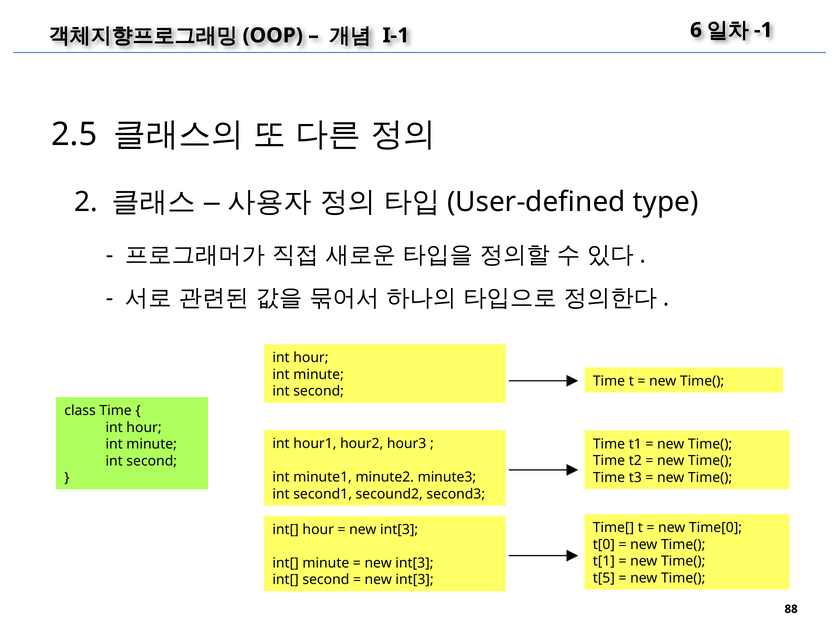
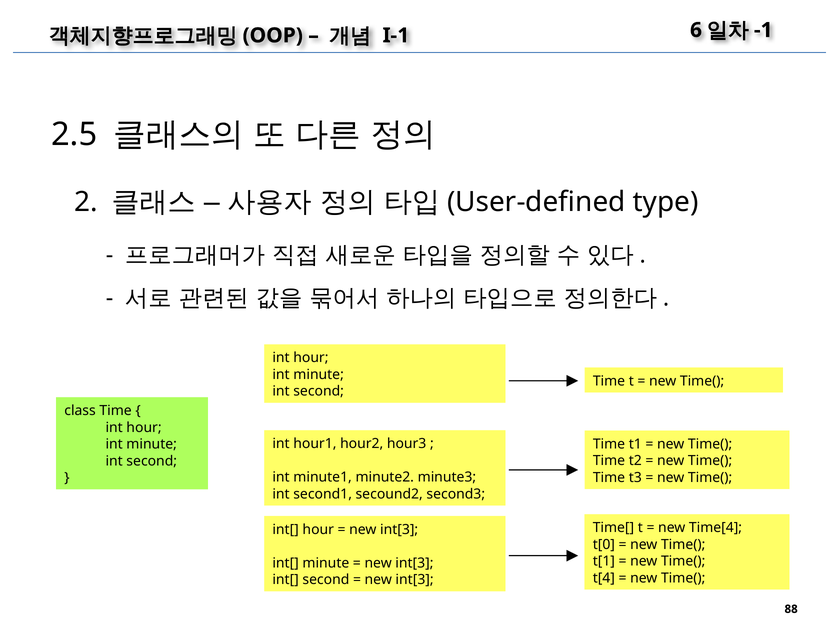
Time[0: Time[0 -> Time[4
t[5: t[5 -> t[4
